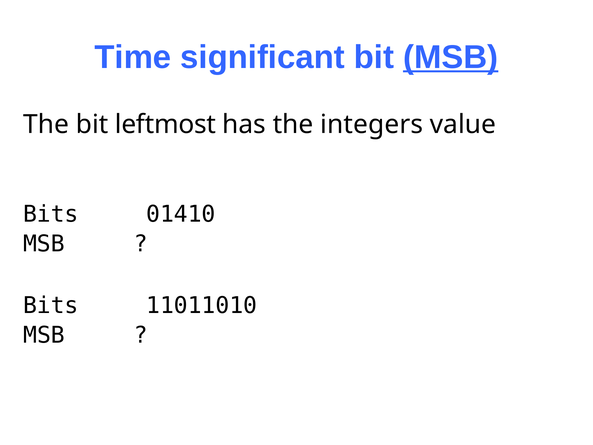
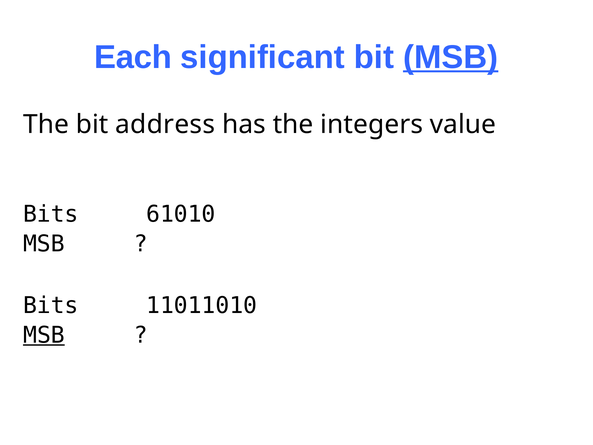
Time: Time -> Each
leftmost: leftmost -> address
01410: 01410 -> 61010
MSB at (44, 335) underline: none -> present
